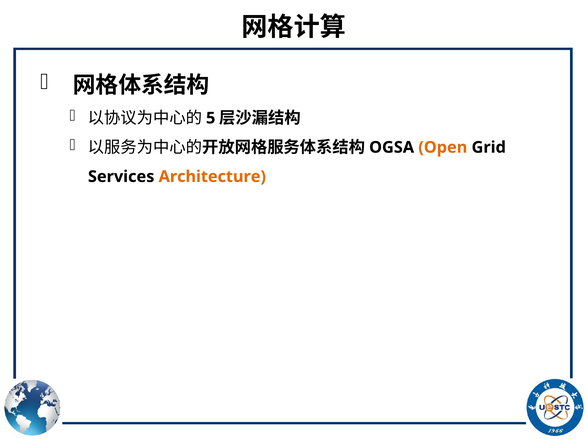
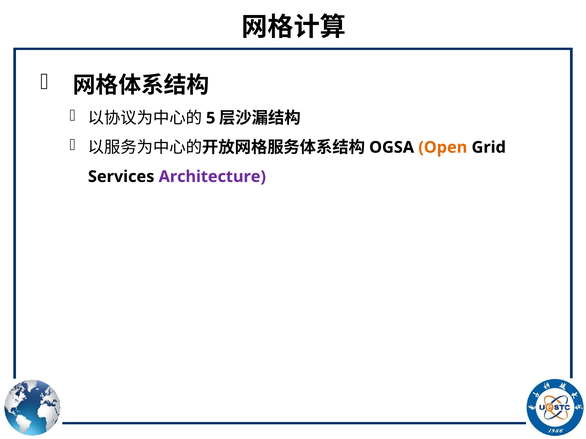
Architecture colour: orange -> purple
